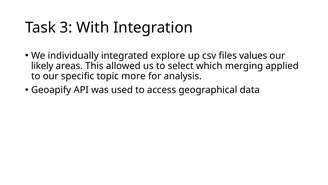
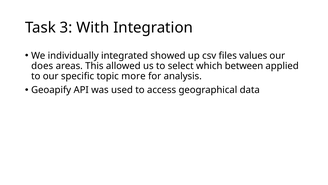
explore: explore -> showed
likely: likely -> does
merging: merging -> between
